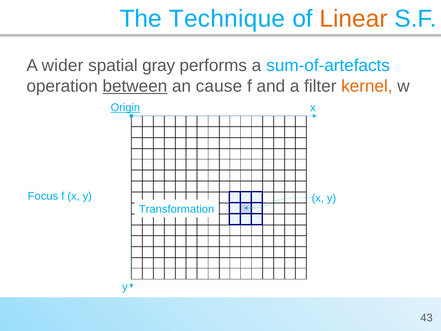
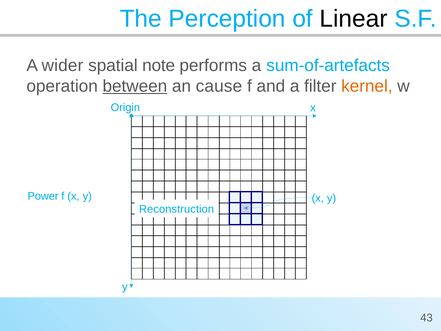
Technique: Technique -> Perception
Linear colour: orange -> black
gray: gray -> note
Origin underline: present -> none
Focus: Focus -> Power
Transformation: Transformation -> Reconstruction
